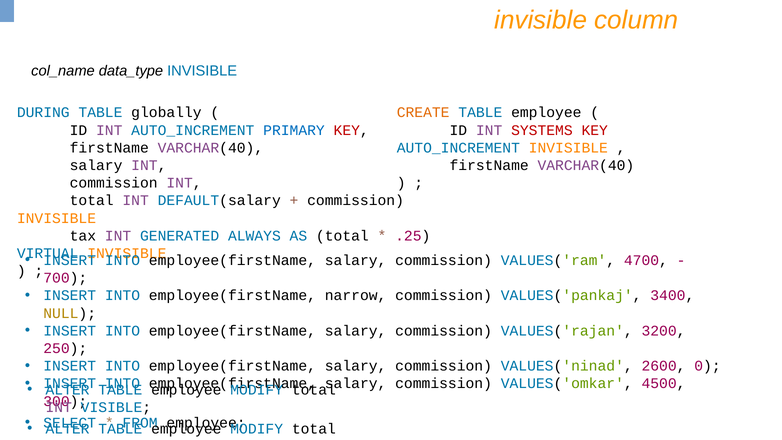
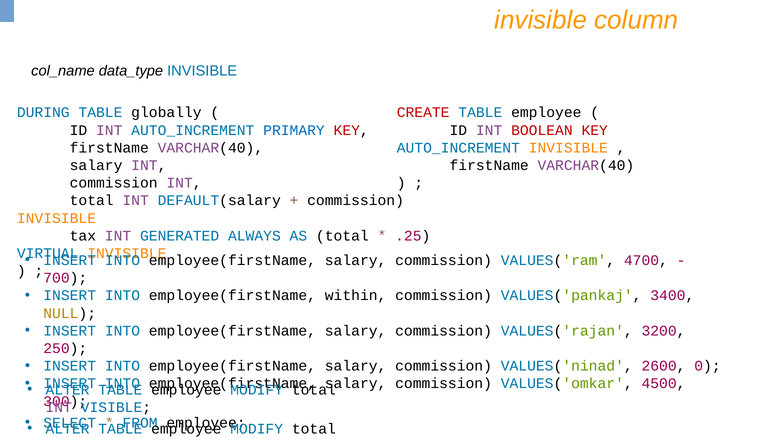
CREATE colour: orange -> red
SYSTEMS: SYSTEMS -> BOOLEAN
narrow: narrow -> within
